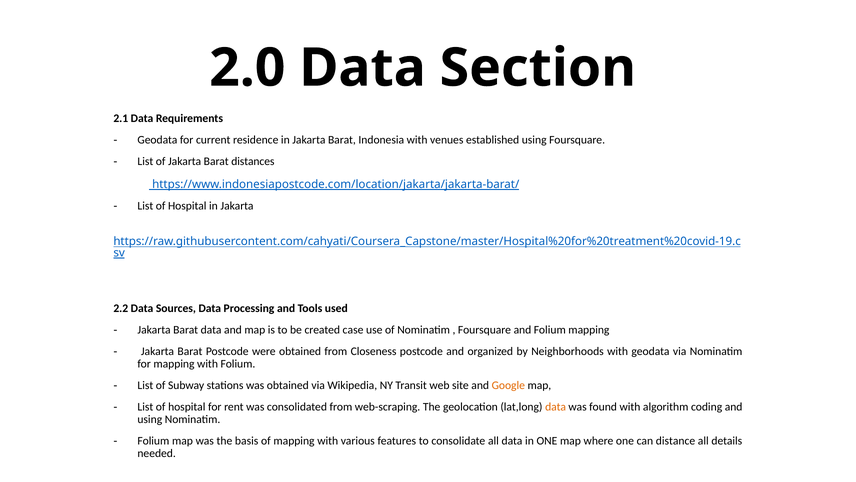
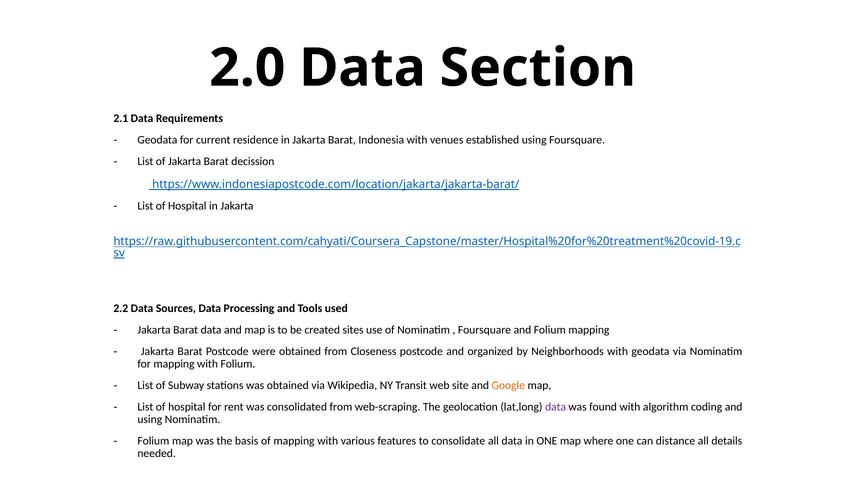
distances: distances -> decission
case: case -> sites
data at (556, 407) colour: orange -> purple
